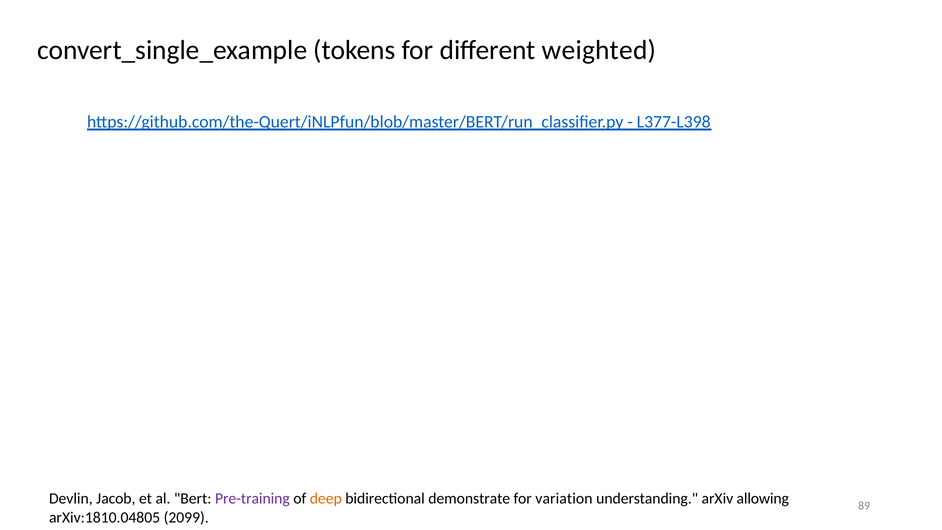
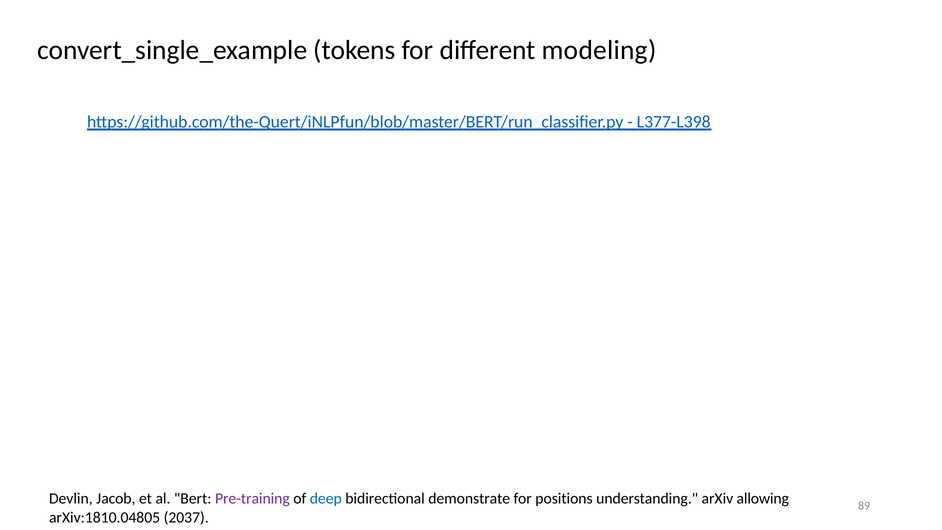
weighted: weighted -> modeling
deep colour: orange -> blue
variation: variation -> positions
2099: 2099 -> 2037
